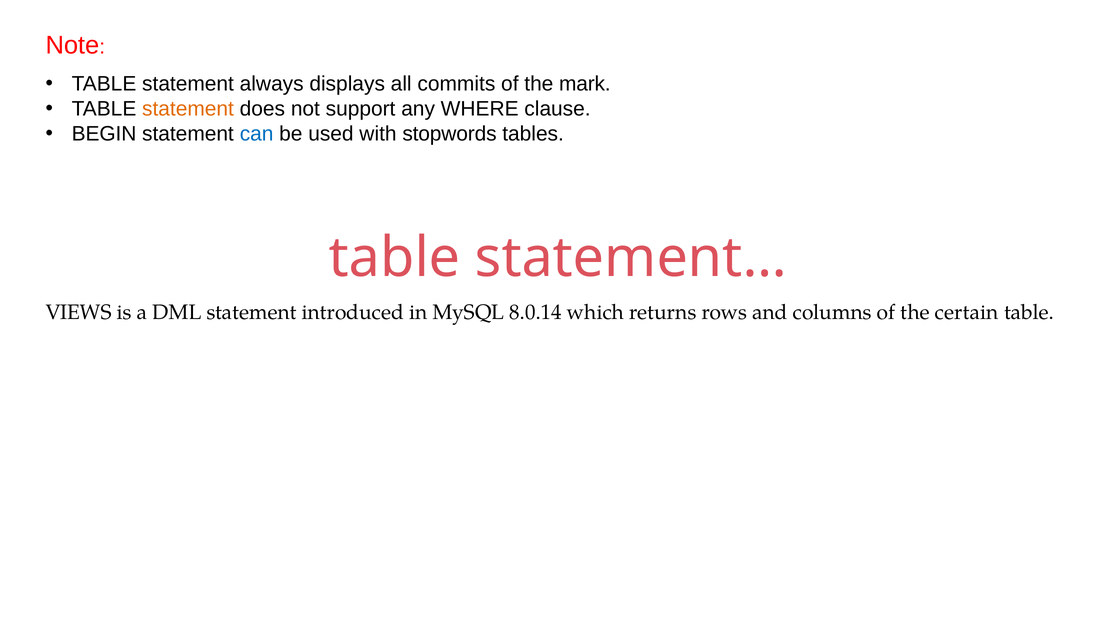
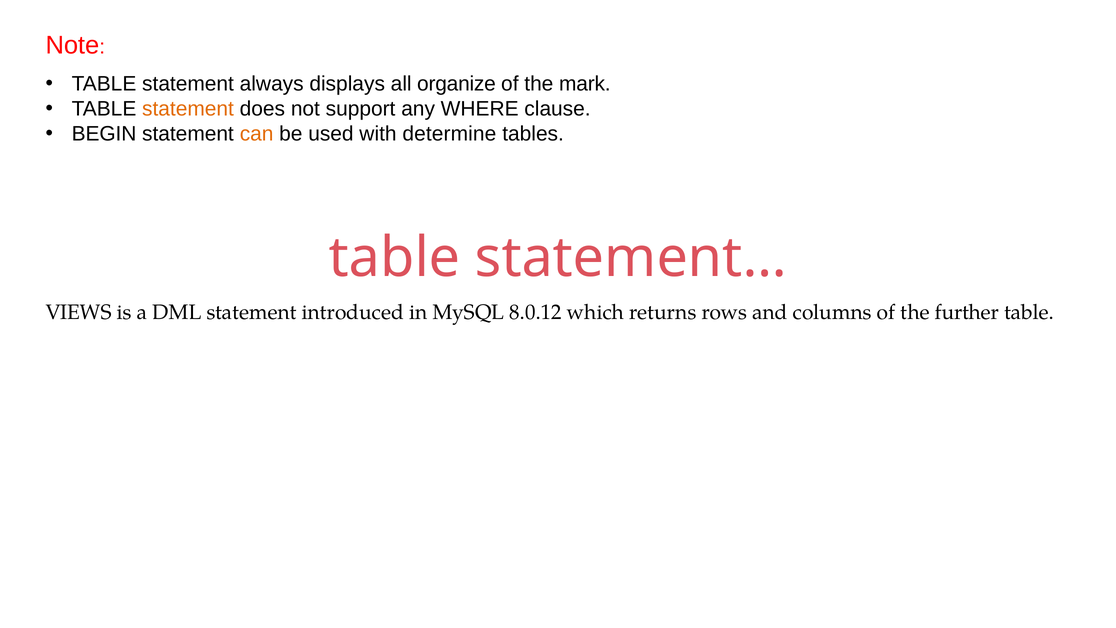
commits: commits -> organize
can colour: blue -> orange
stopwords: stopwords -> determine
8.0.14: 8.0.14 -> 8.0.12
certain: certain -> further
